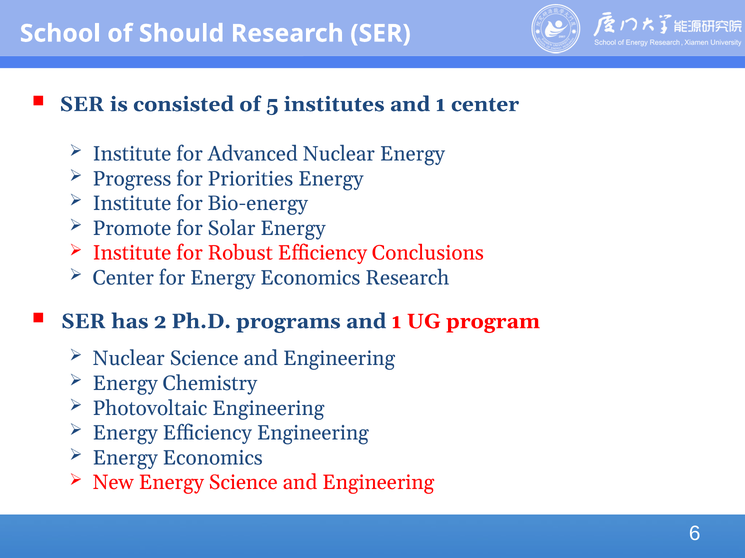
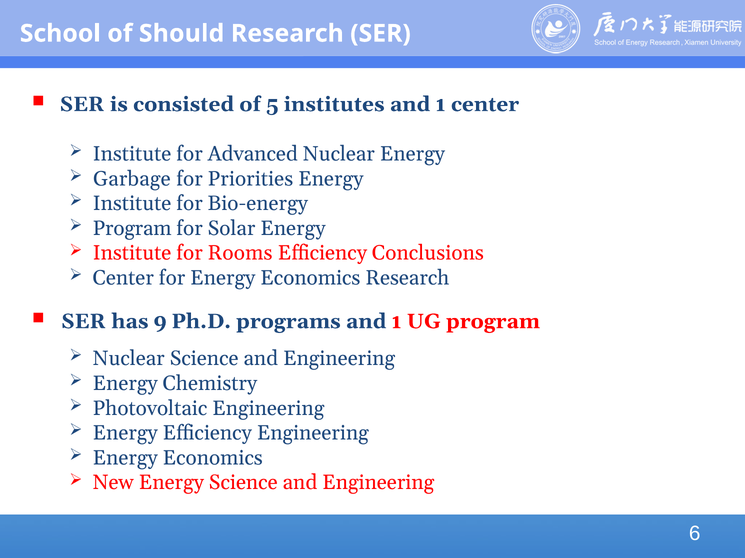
Progress: Progress -> Garbage
Promote at (132, 229): Promote -> Program
Robust: Robust -> Rooms
2: 2 -> 9
